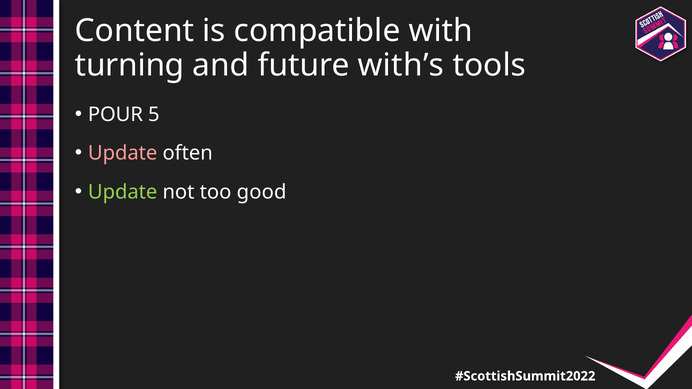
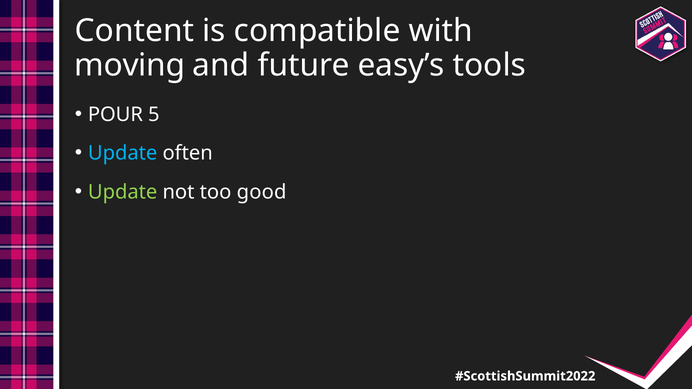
turning: turning -> moving
with’s: with’s -> easy’s
Update at (123, 153) colour: pink -> light blue
